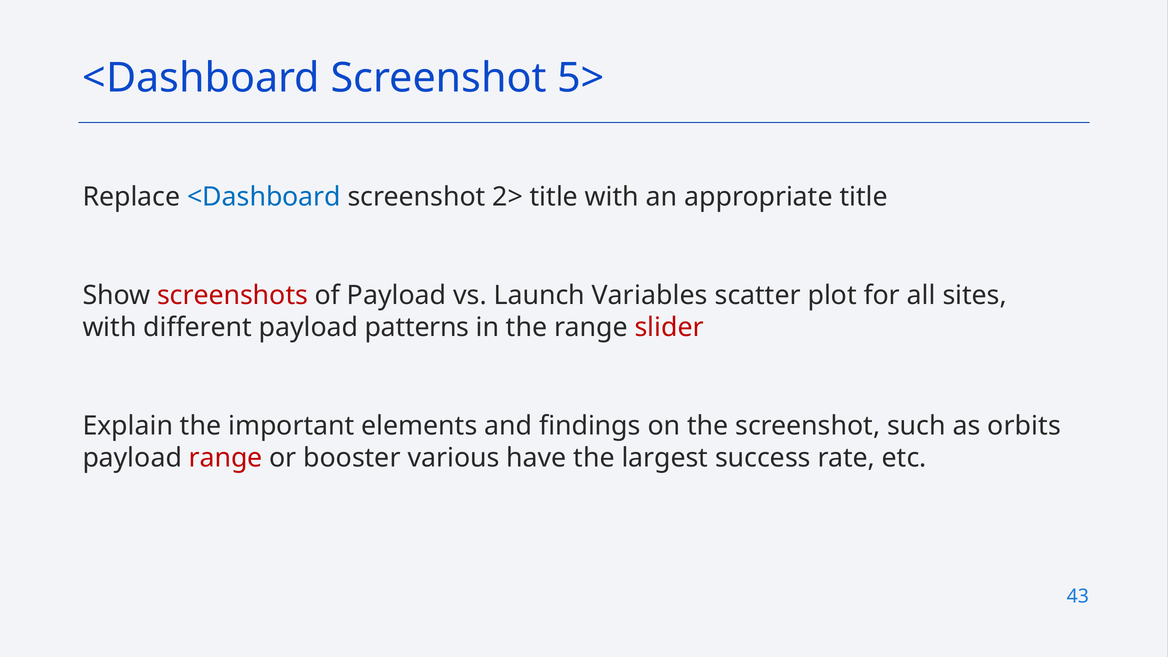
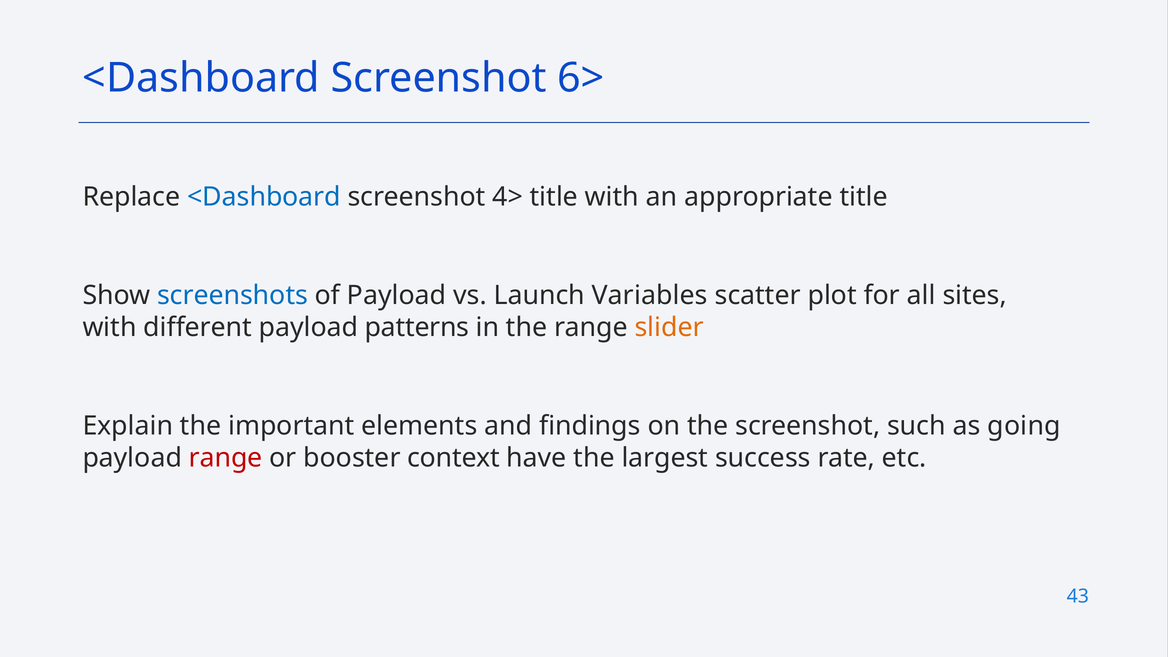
5>: 5> -> 6>
2>: 2> -> 4>
screenshots colour: red -> blue
slider colour: red -> orange
orbits: orbits -> going
various: various -> context
